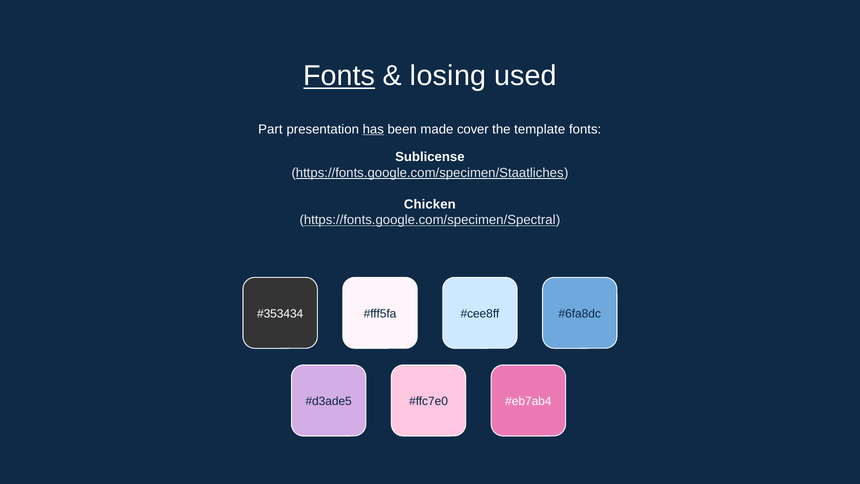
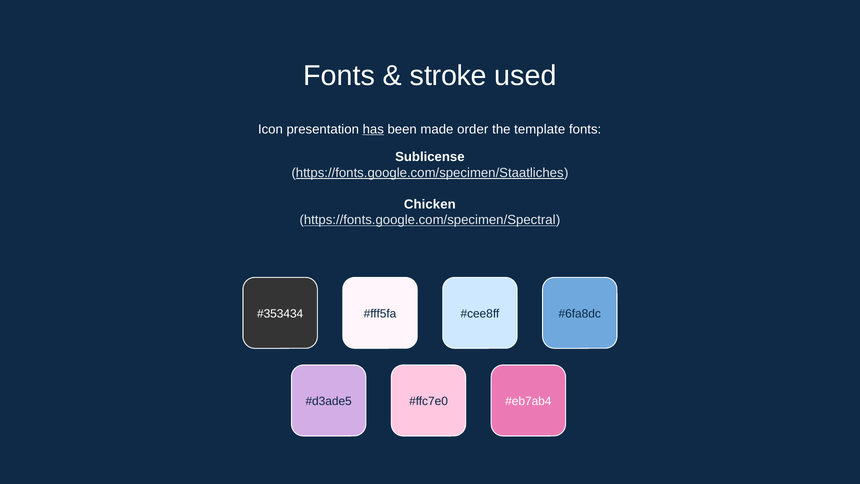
Fonts at (339, 76) underline: present -> none
losing: losing -> stroke
Part: Part -> Icon
cover: cover -> order
